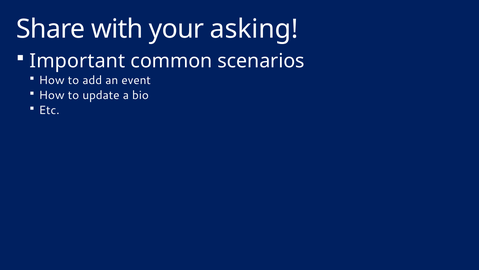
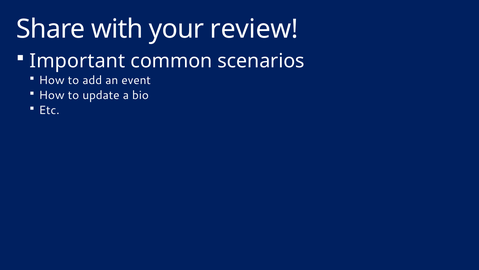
asking: asking -> review
